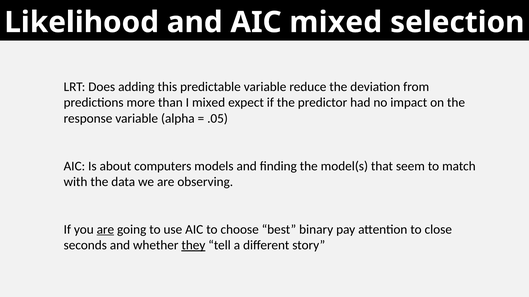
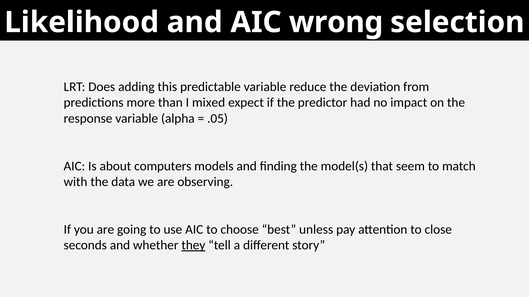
AIC mixed: mixed -> wrong
are at (105, 230) underline: present -> none
binary: binary -> unless
